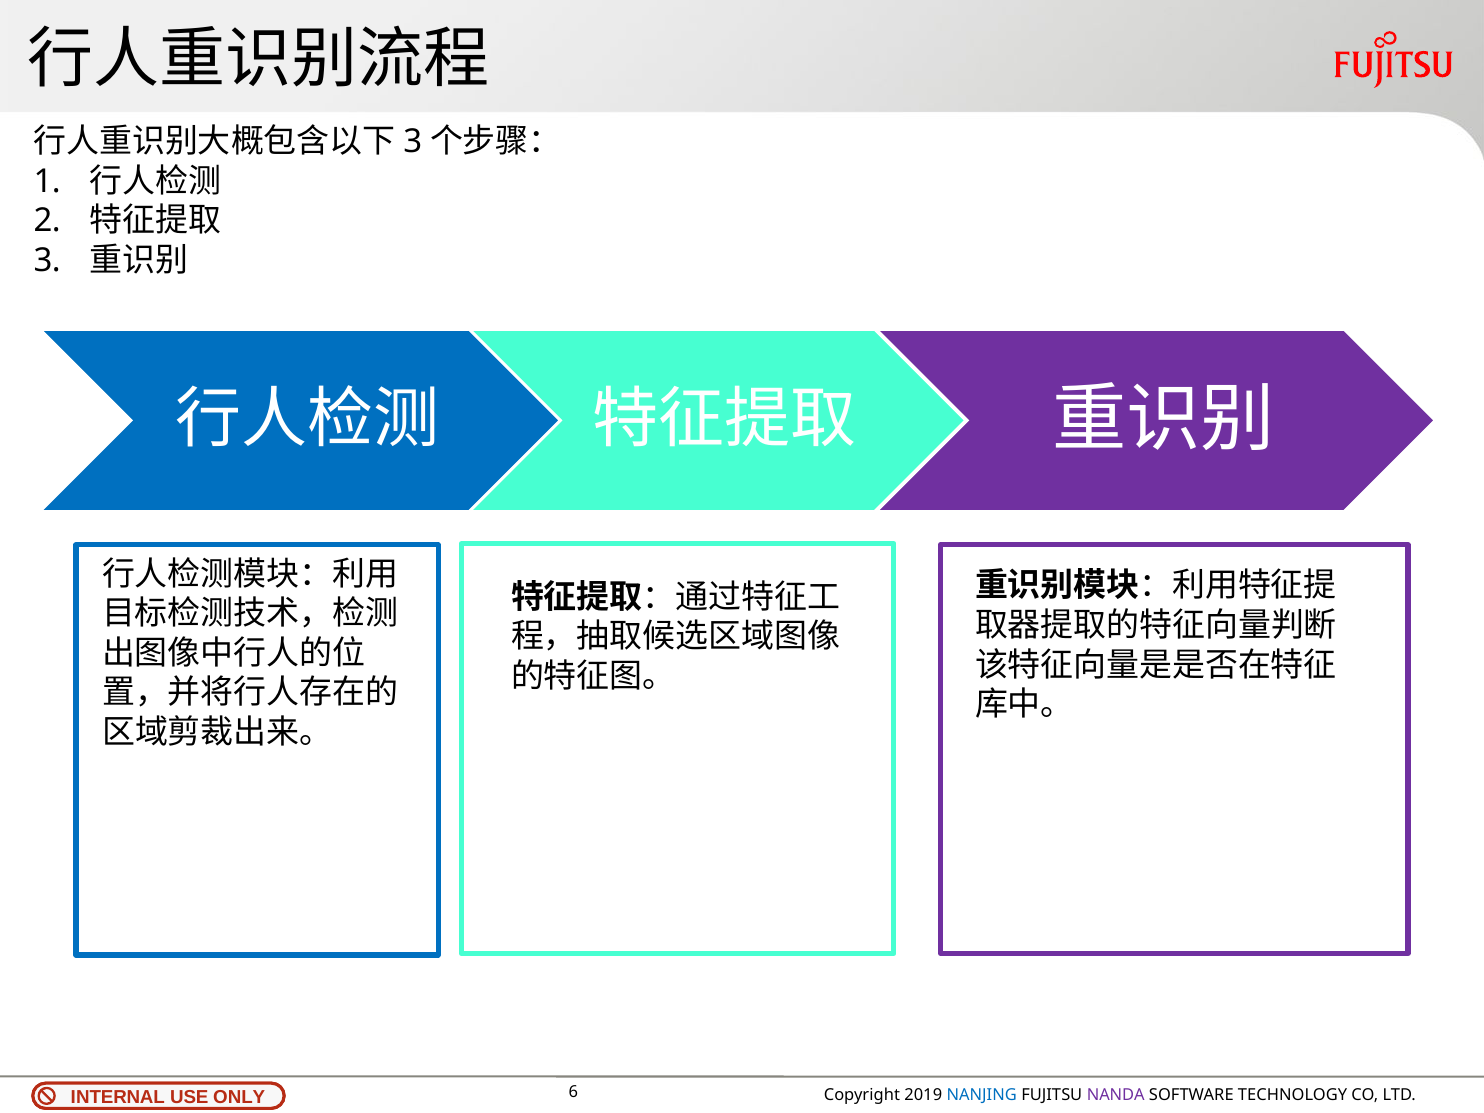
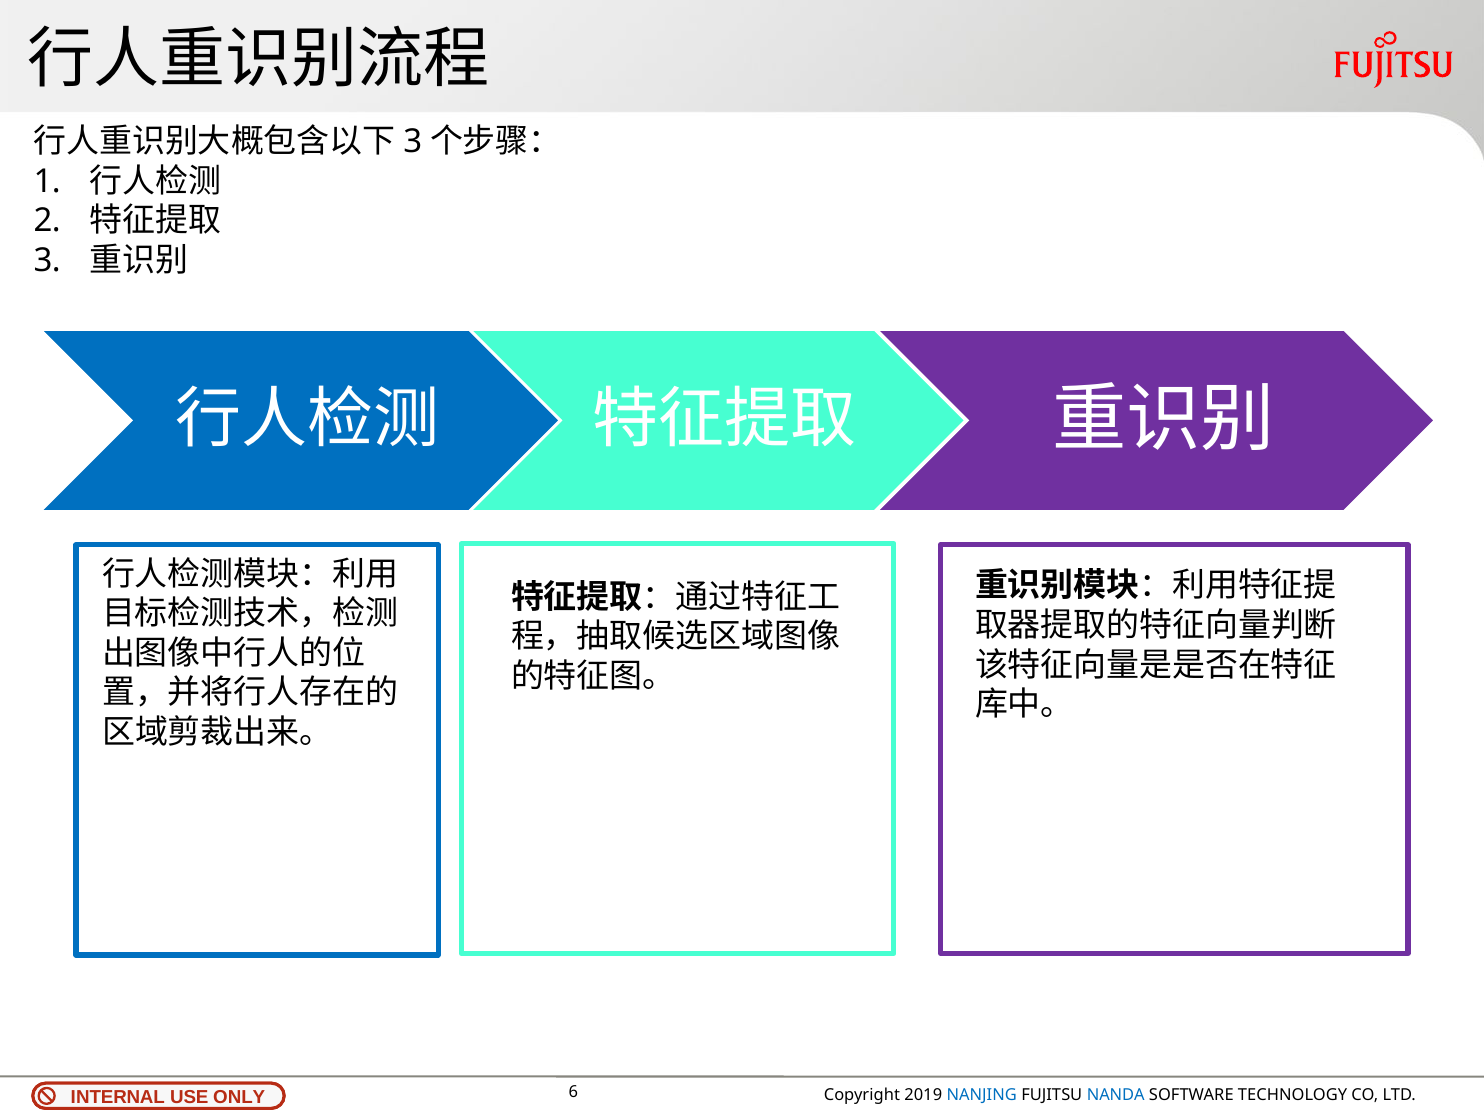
NANDA colour: purple -> blue
